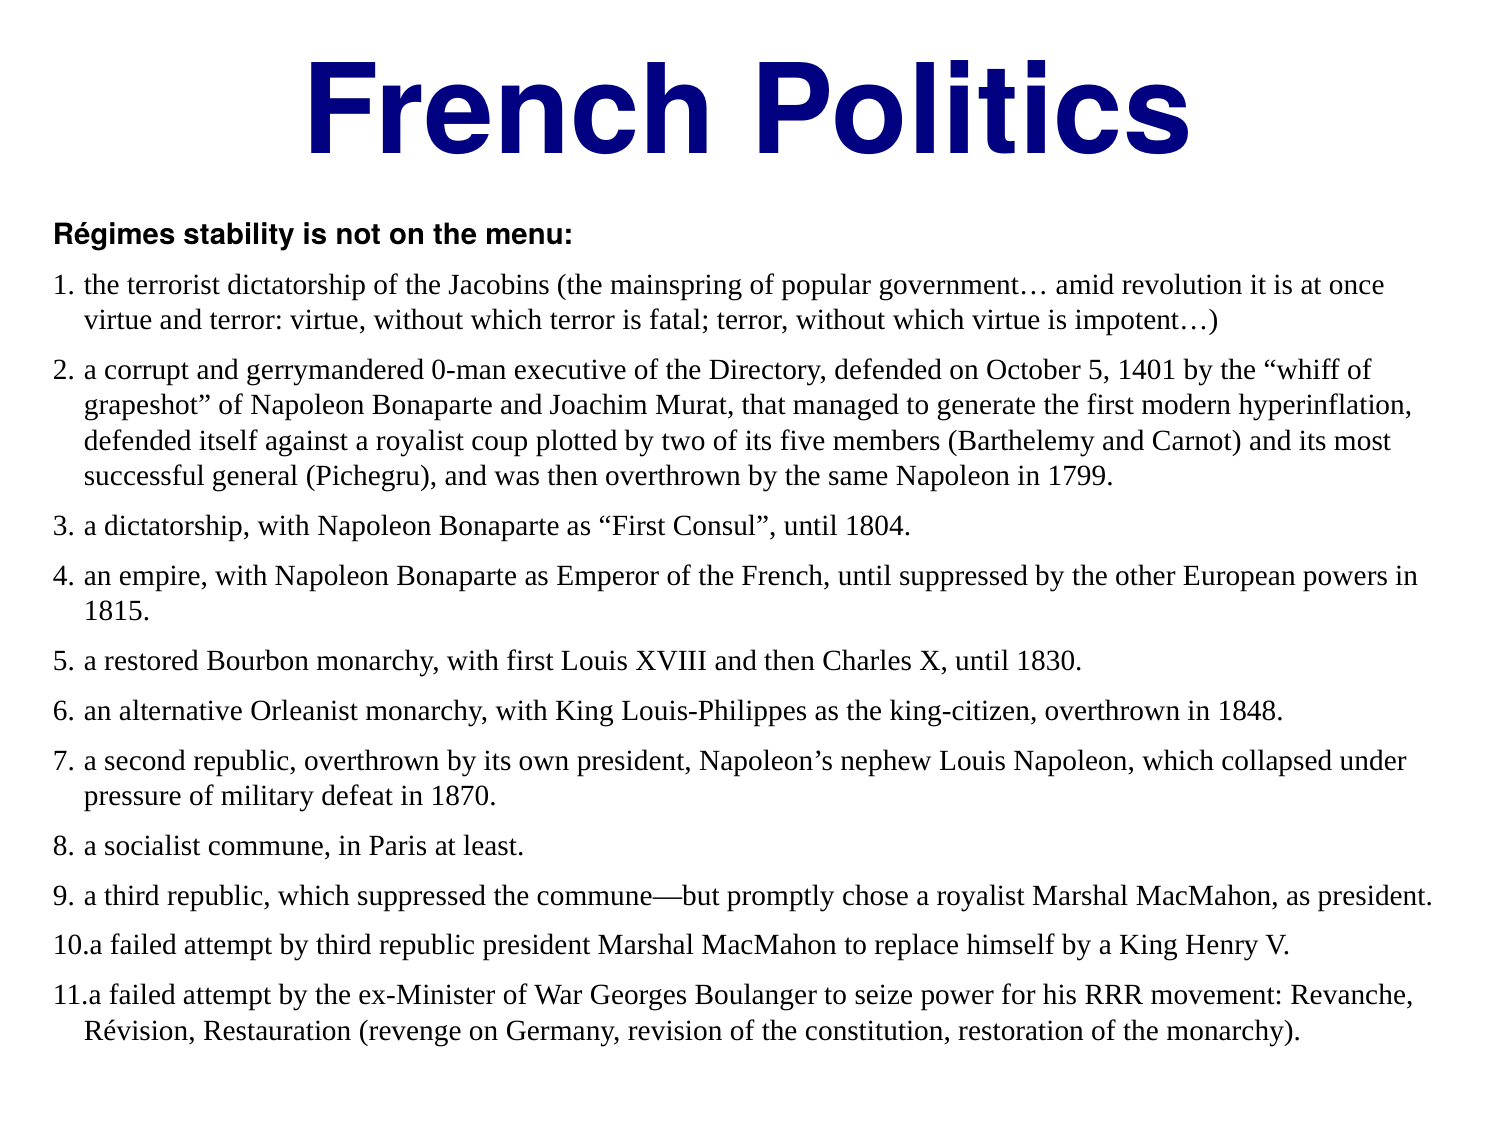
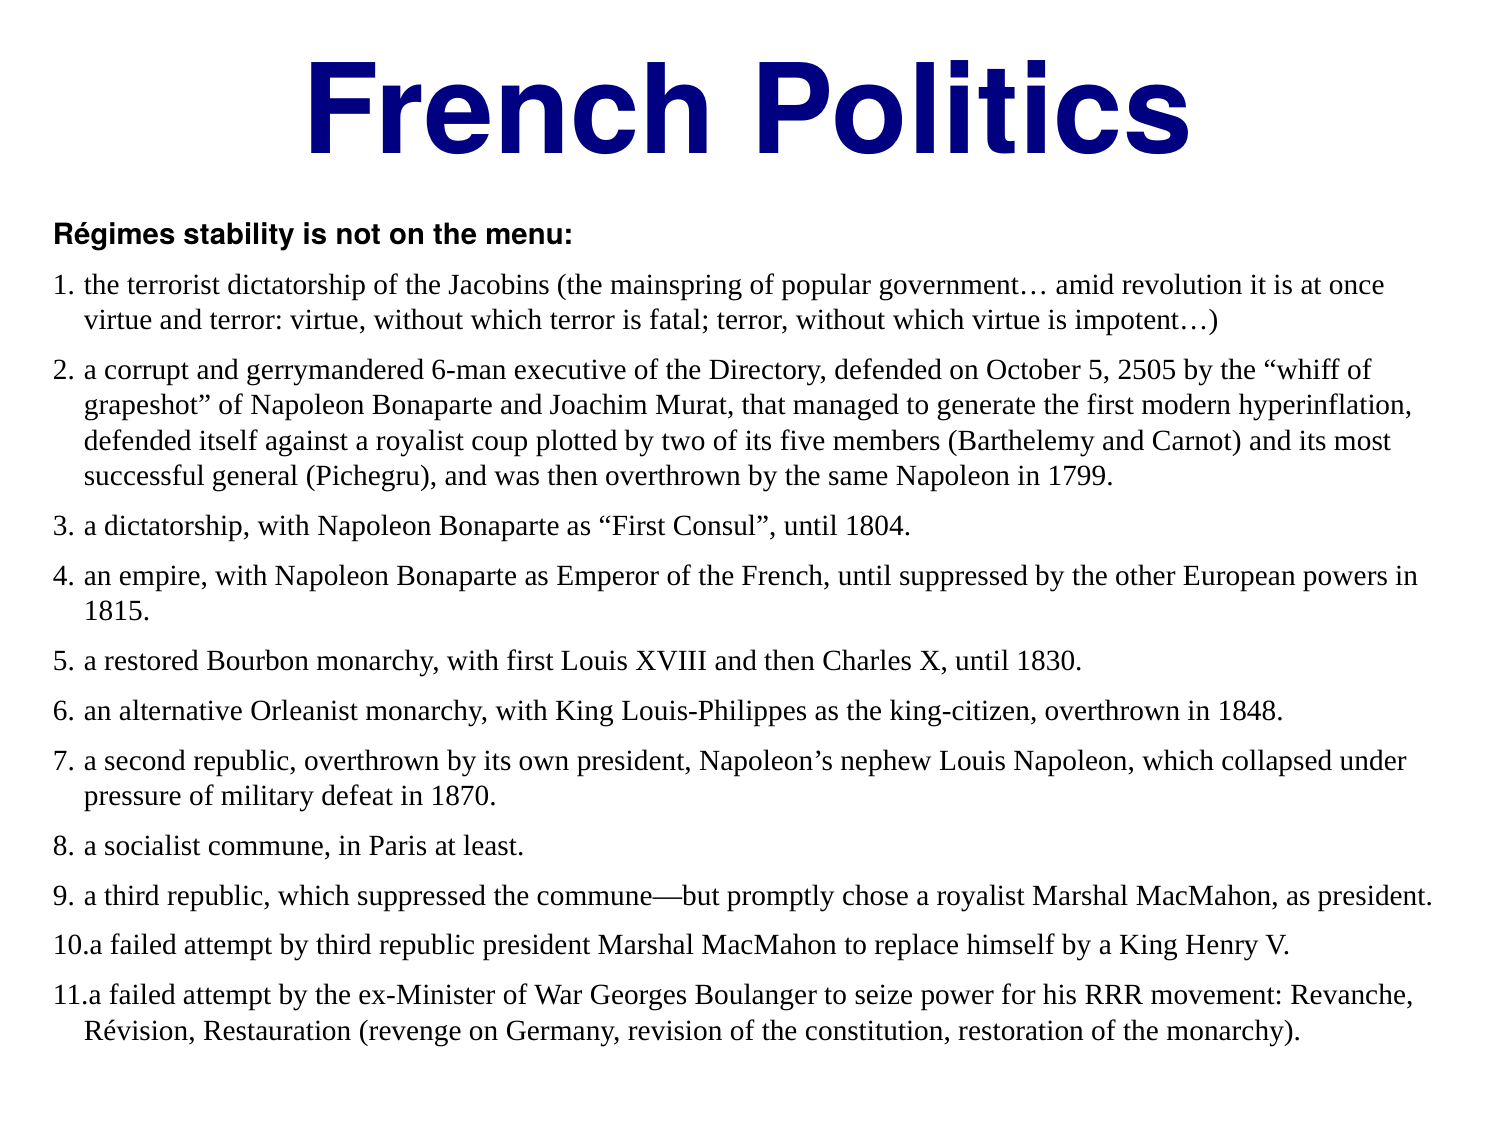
0-man: 0-man -> 6-man
1401: 1401 -> 2505
